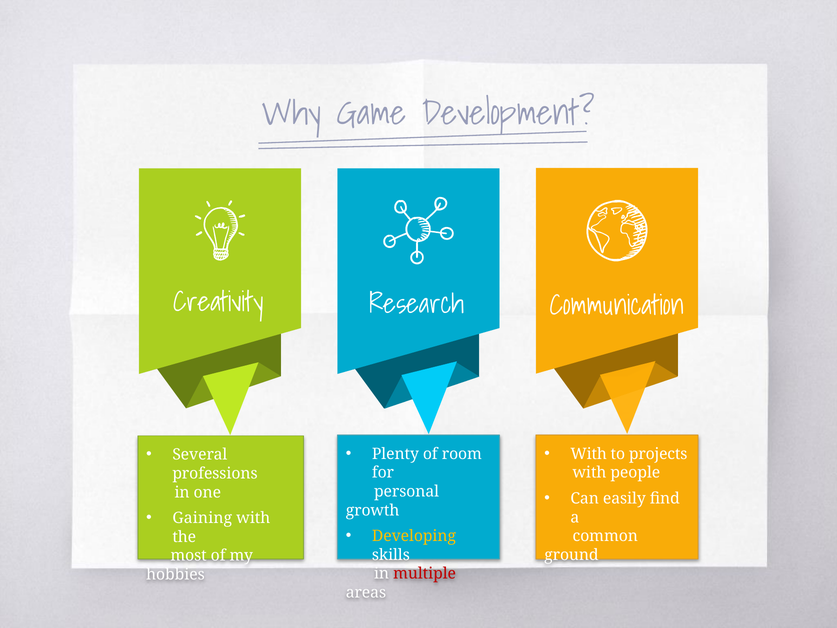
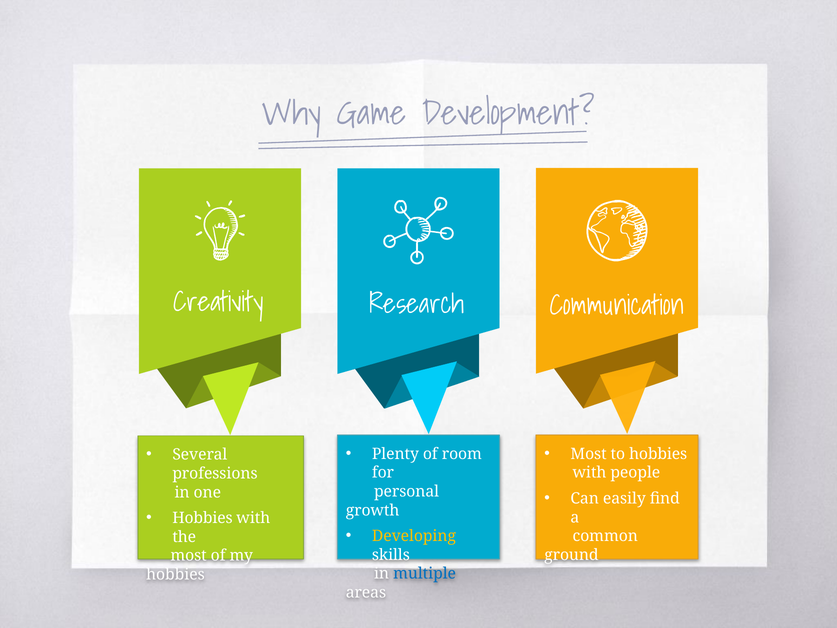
With at (589, 454): With -> Most
to projects: projects -> hobbies
Gaining at (202, 518): Gaining -> Hobbies
multiple colour: red -> blue
